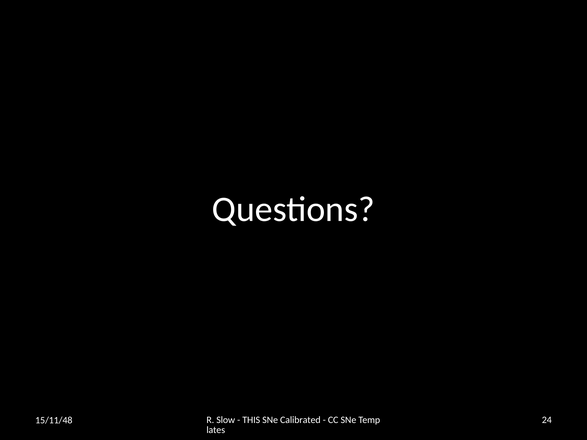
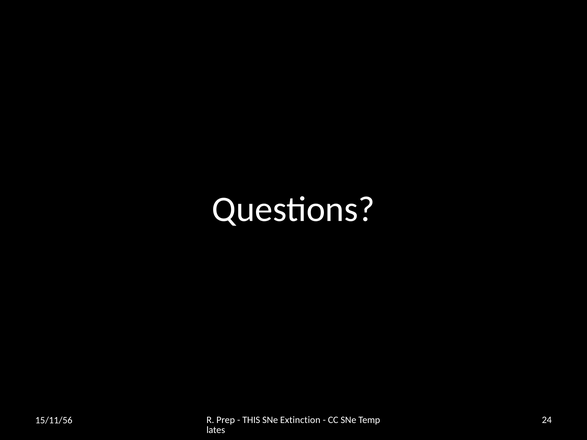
Slow: Slow -> Prep
Calibrated: Calibrated -> Extinction
15/11/48: 15/11/48 -> 15/11/56
